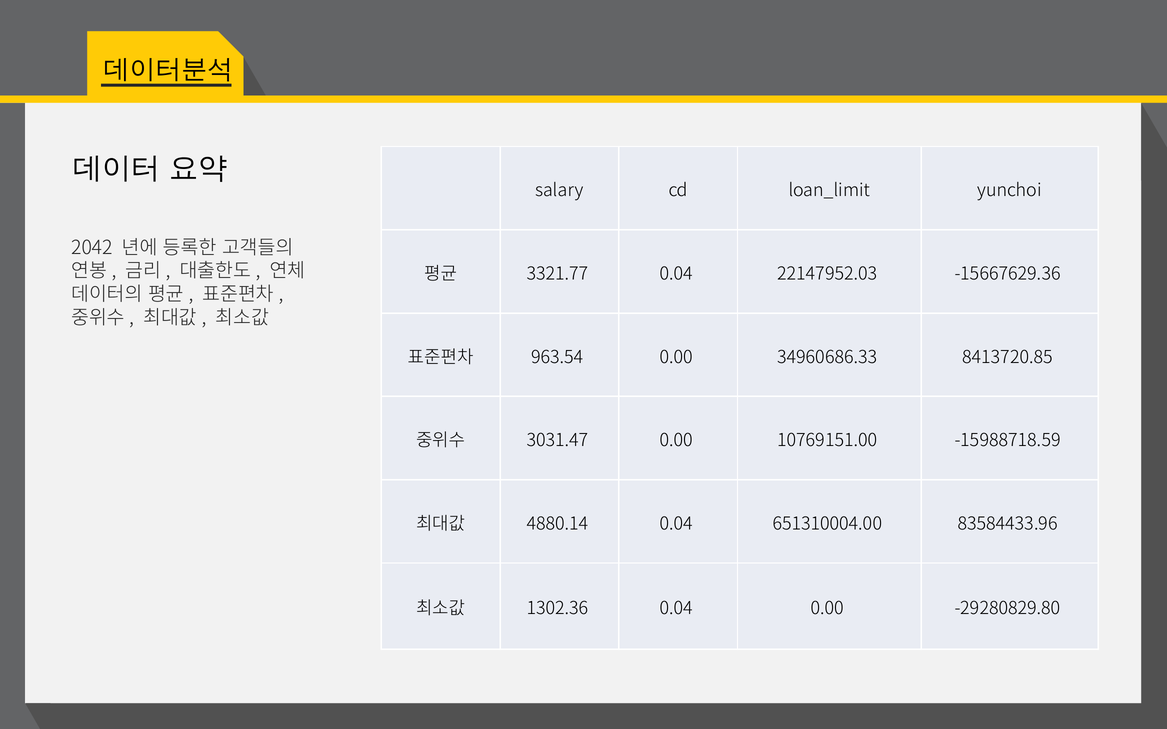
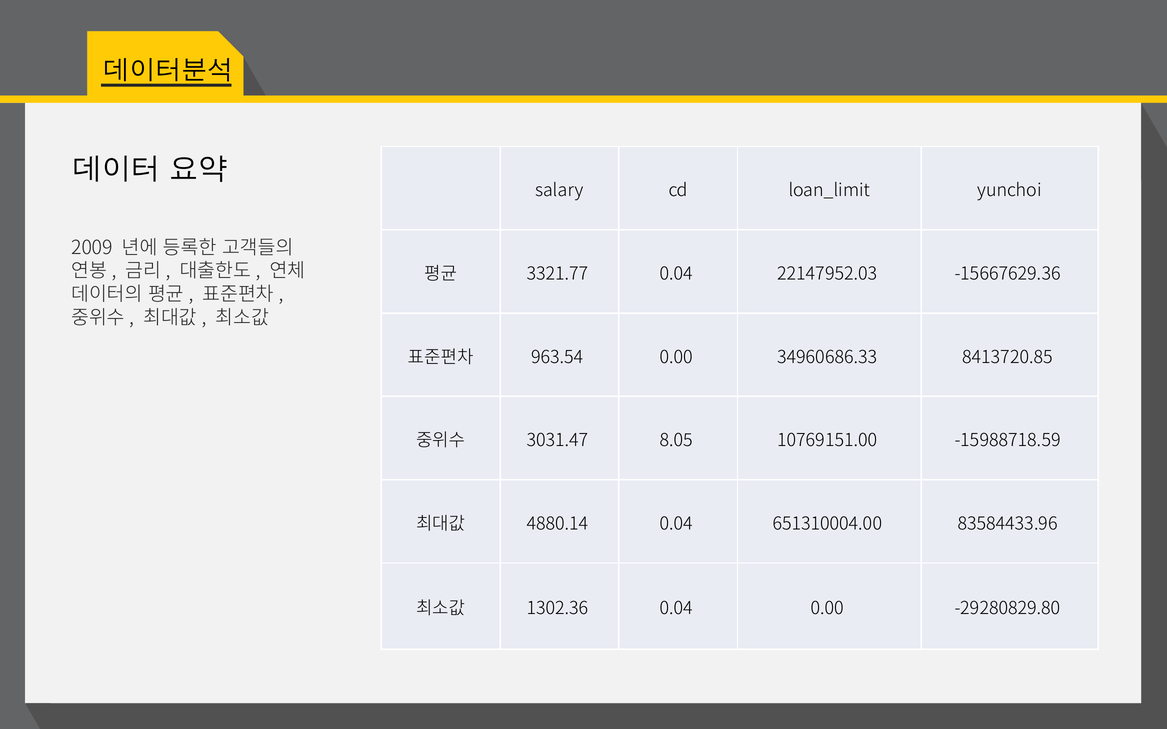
2042: 2042 -> 2009
3031.47 0.00: 0.00 -> 8.05
